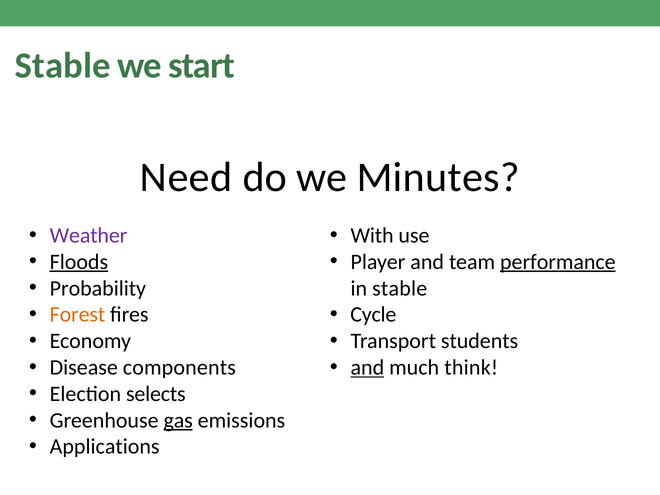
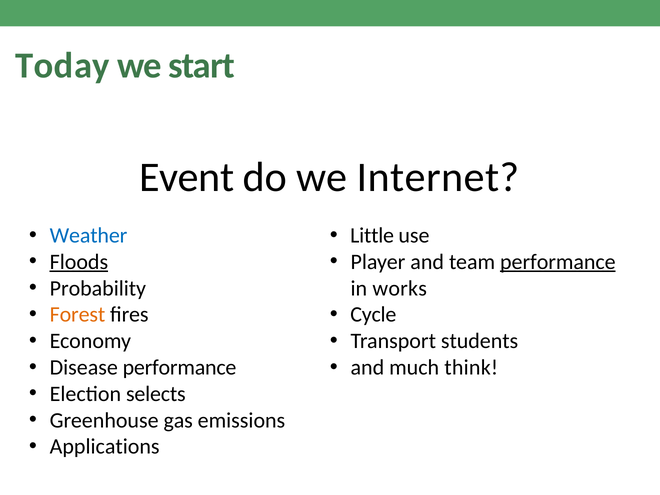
Stable at (63, 66): Stable -> Today
Need: Need -> Event
Minutes: Minutes -> Internet
Weather colour: purple -> blue
With: With -> Little
in stable: stable -> works
Disease components: components -> performance
and at (367, 368) underline: present -> none
gas underline: present -> none
